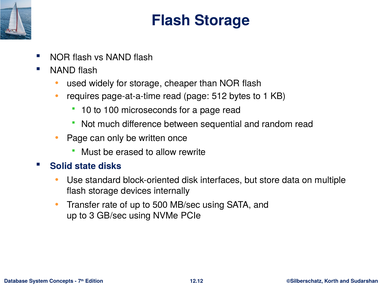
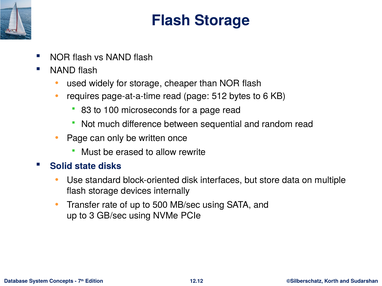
1: 1 -> 6
10: 10 -> 83
